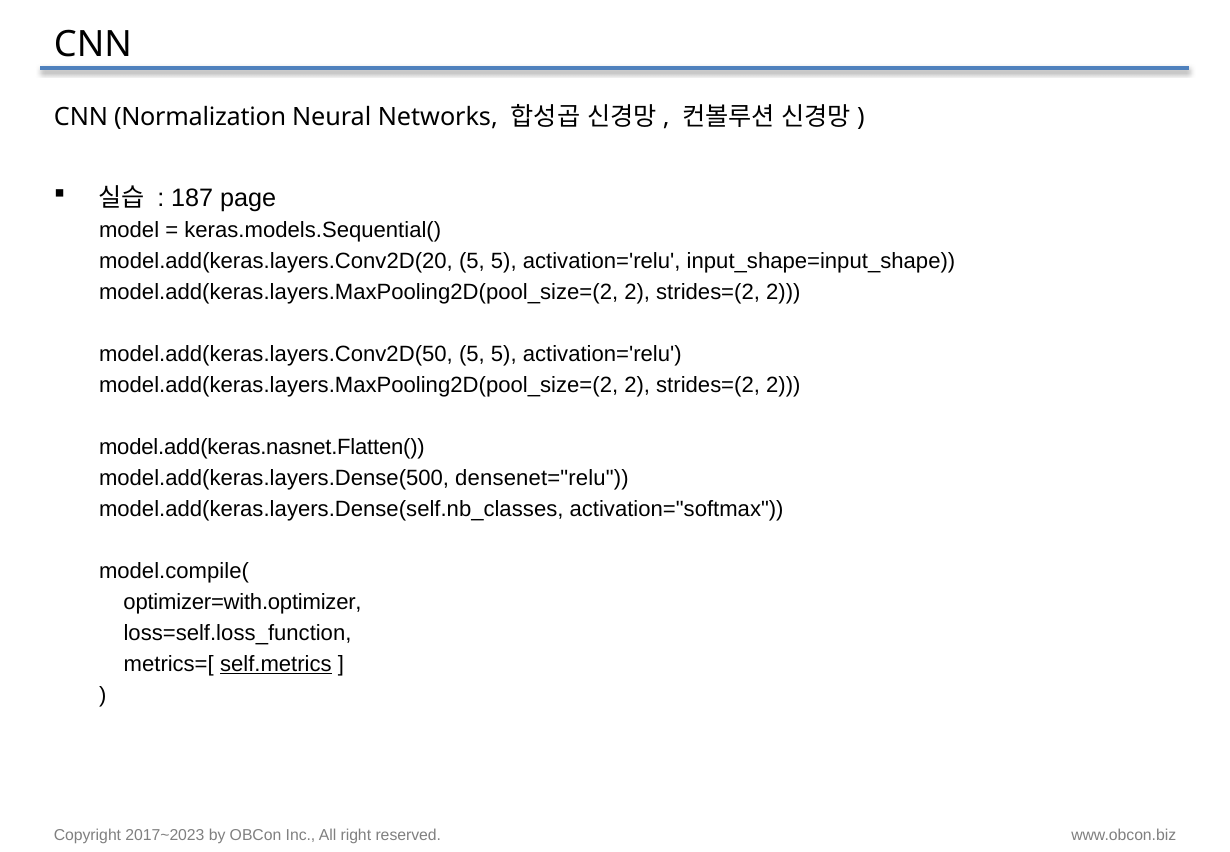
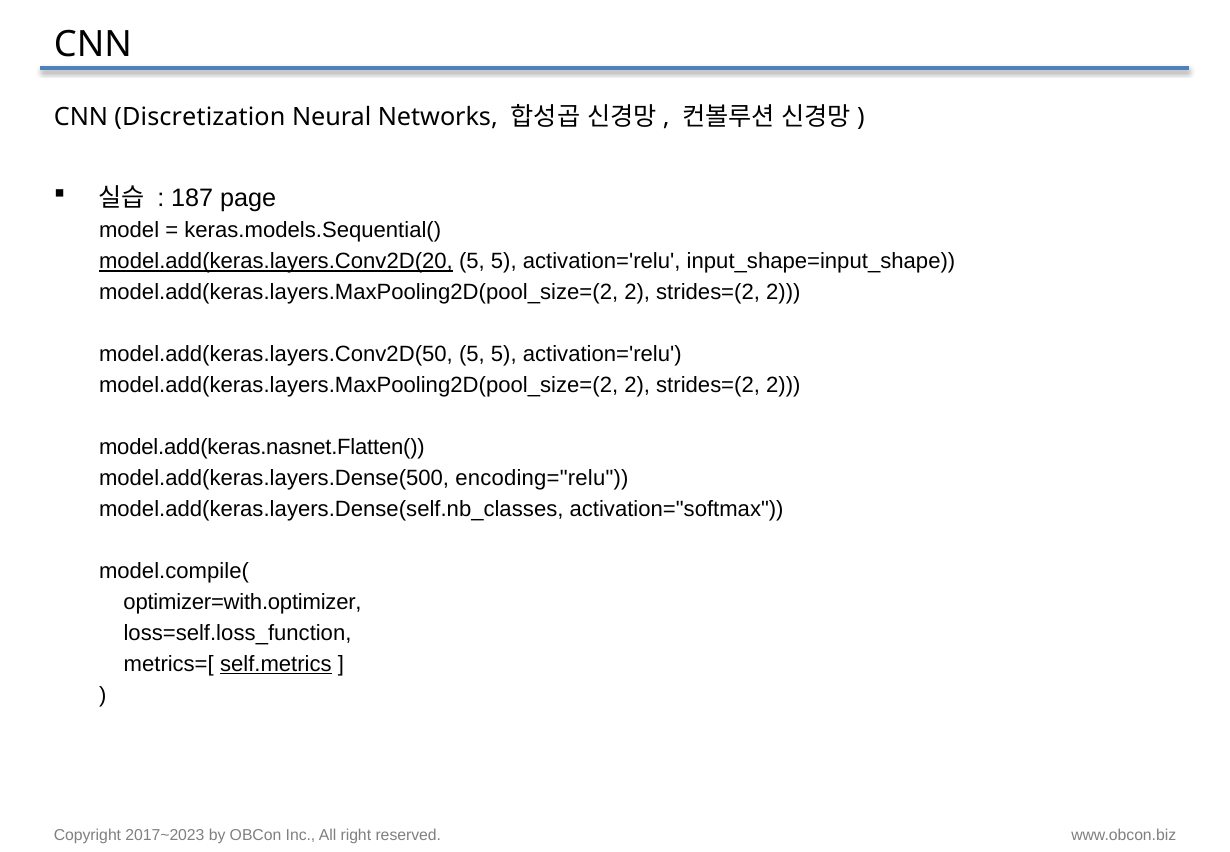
Normalization: Normalization -> Discretization
model.add(keras.layers.Conv2D(20 underline: none -> present
densenet="relu: densenet="relu -> encoding="relu
